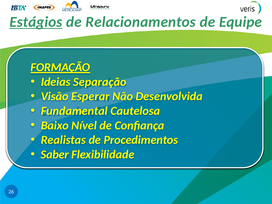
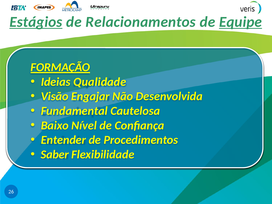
Equipe underline: none -> present
Separação: Separação -> Qualidade
Esperar: Esperar -> Engajar
Realistas: Realistas -> Entender
